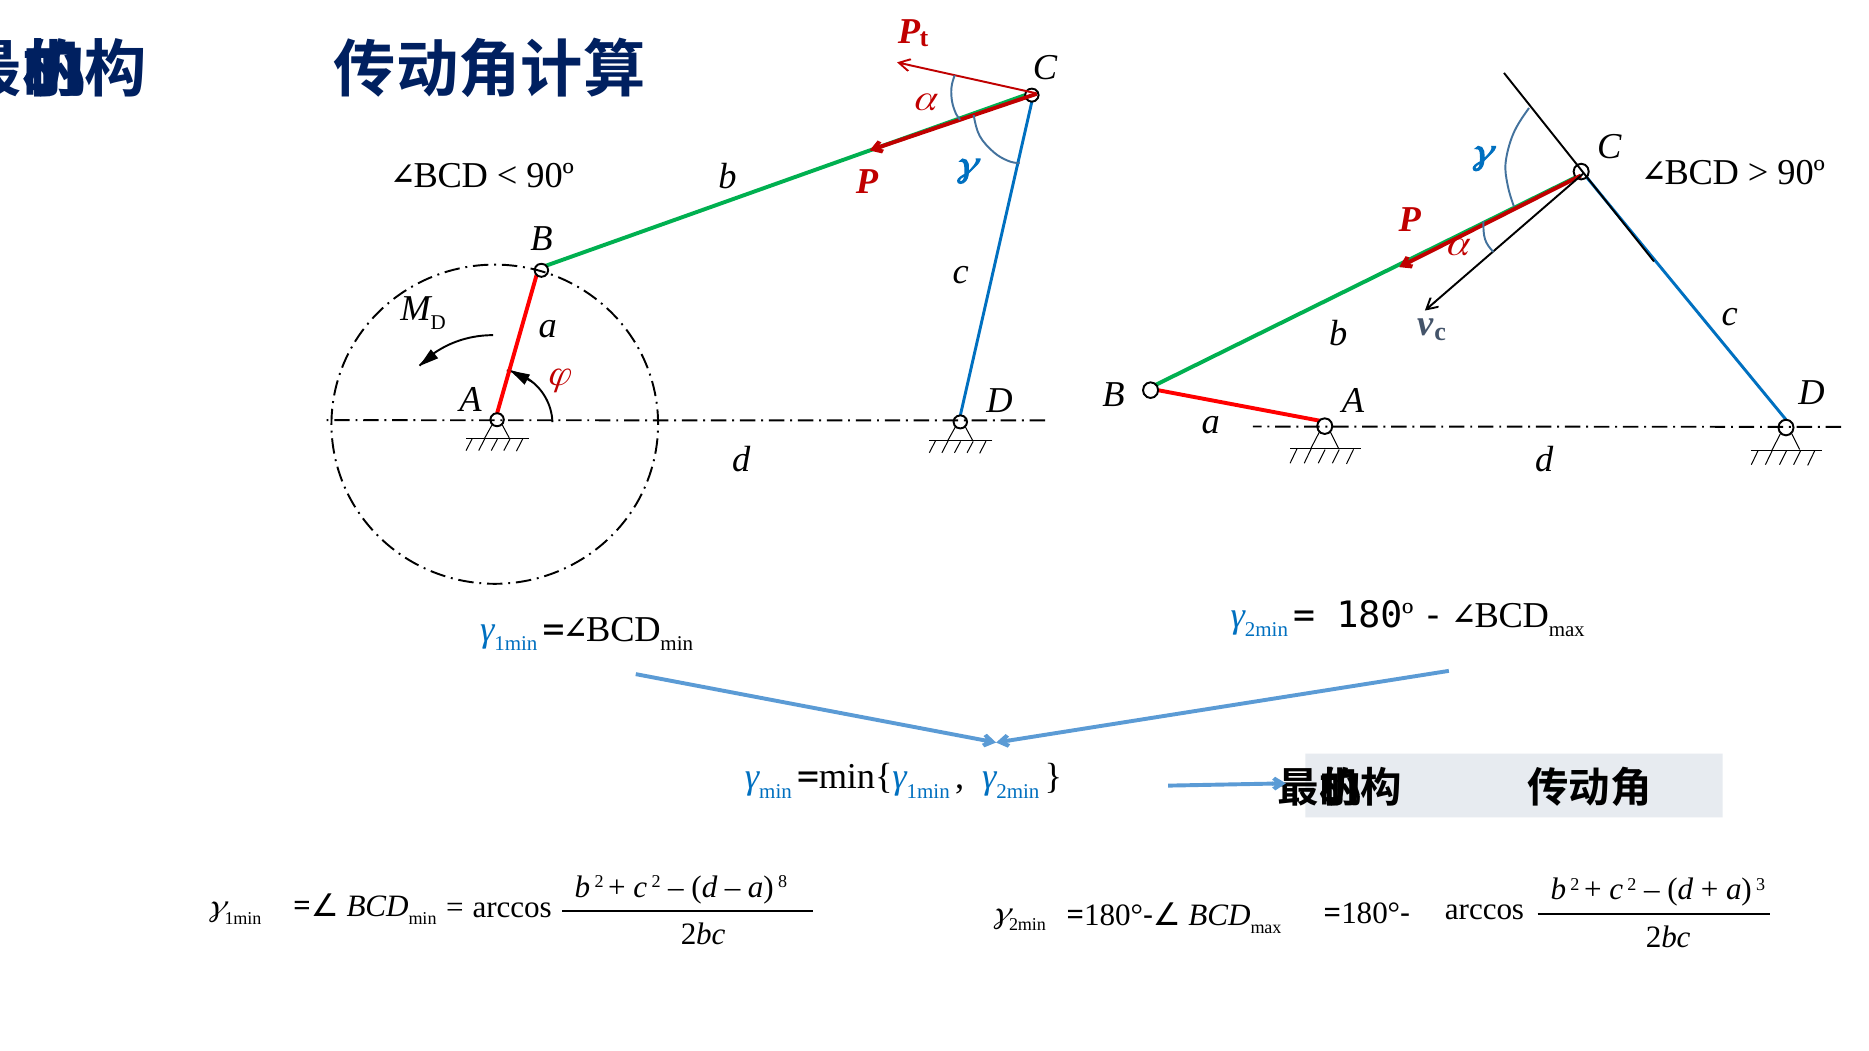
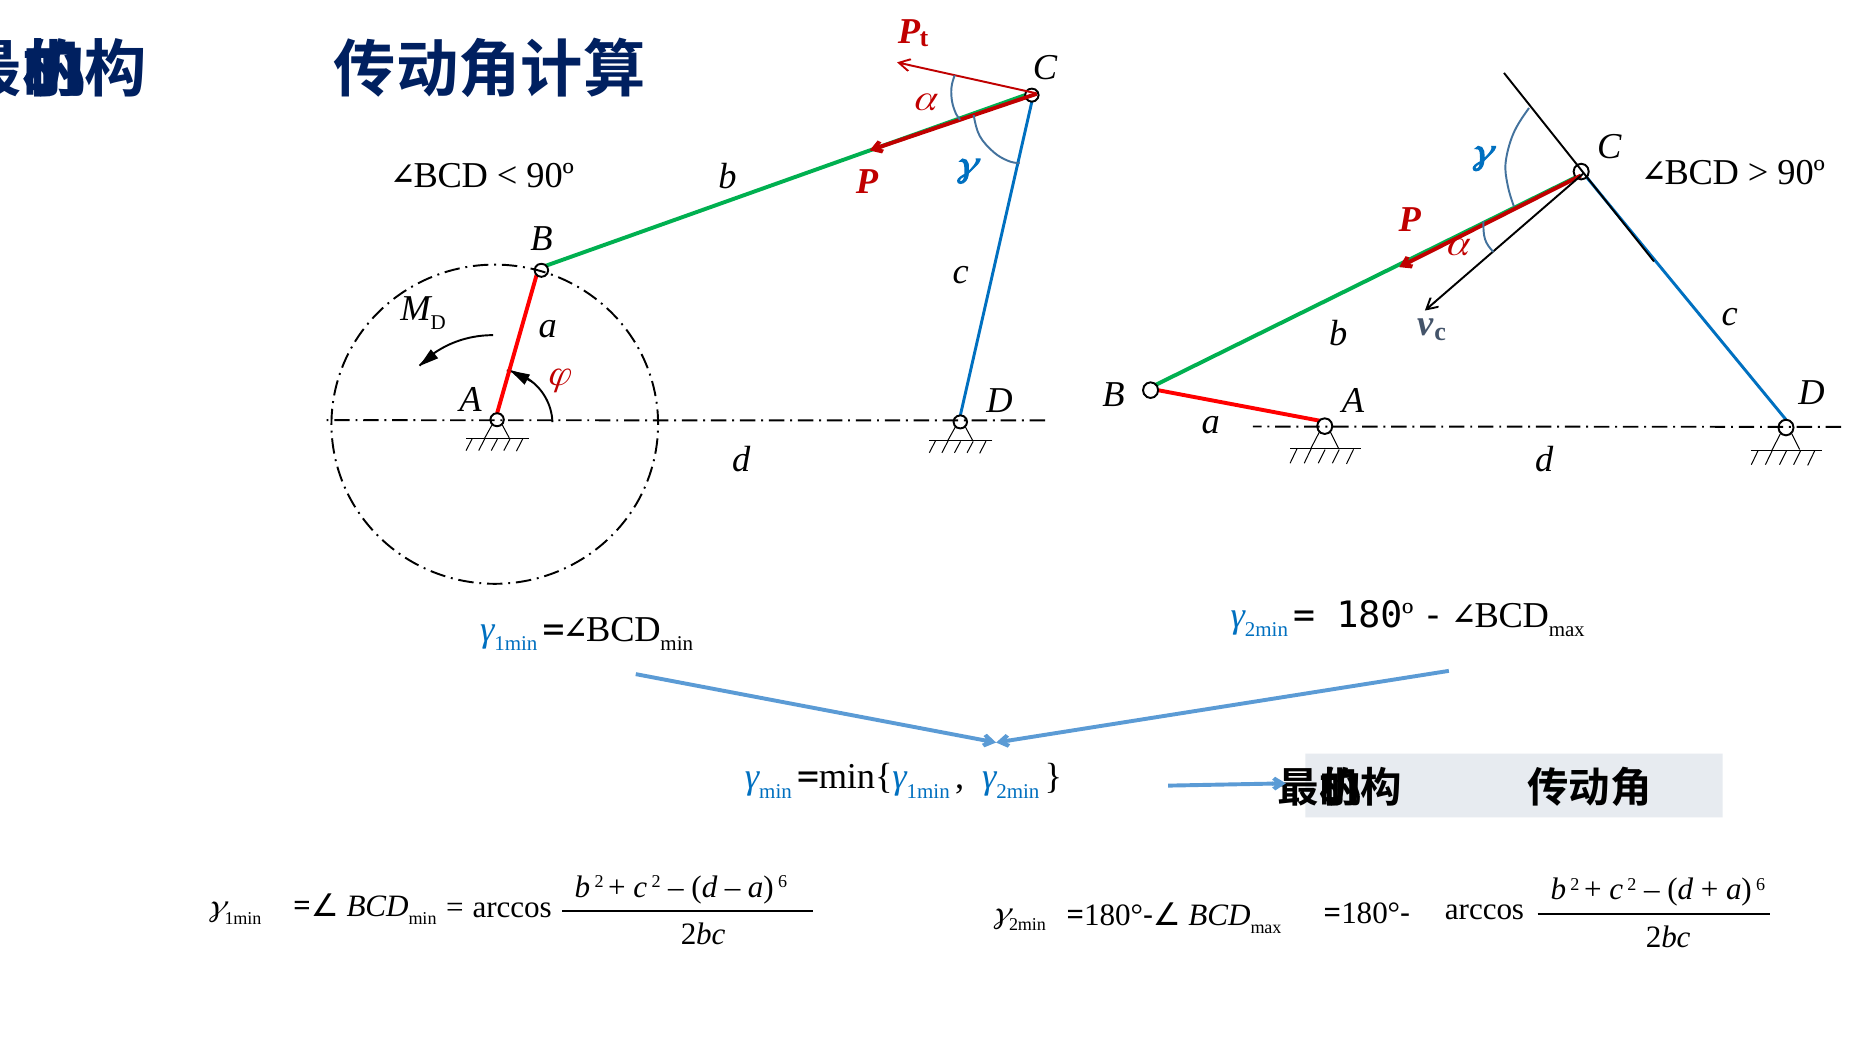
8 at (783, 882): 8 -> 6
3 at (1761, 885): 3 -> 6
